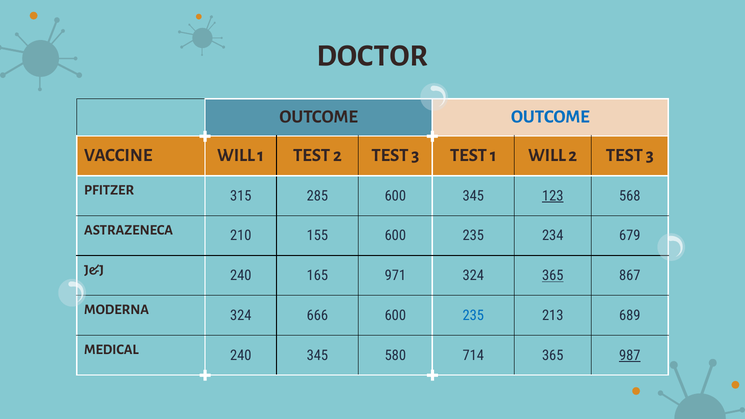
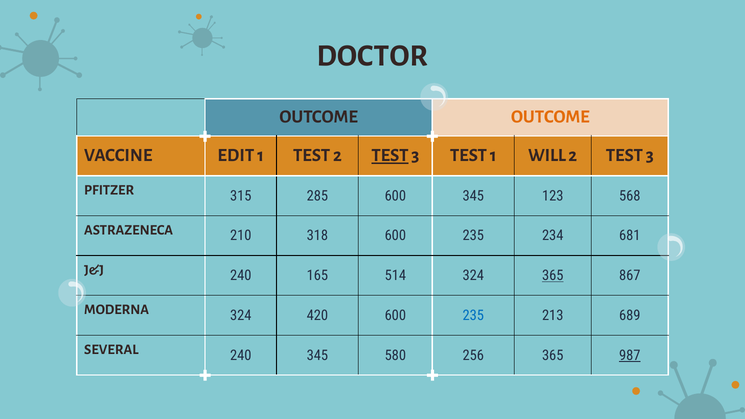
OUTCOME at (550, 117) colour: blue -> orange
VACCINE WILL: WILL -> EDIT
TEST at (390, 155) underline: none -> present
123 underline: present -> none
155: 155 -> 318
679: 679 -> 681
971: 971 -> 514
666: 666 -> 420
MEDICAL: MEDICAL -> SEVERAL
714: 714 -> 256
